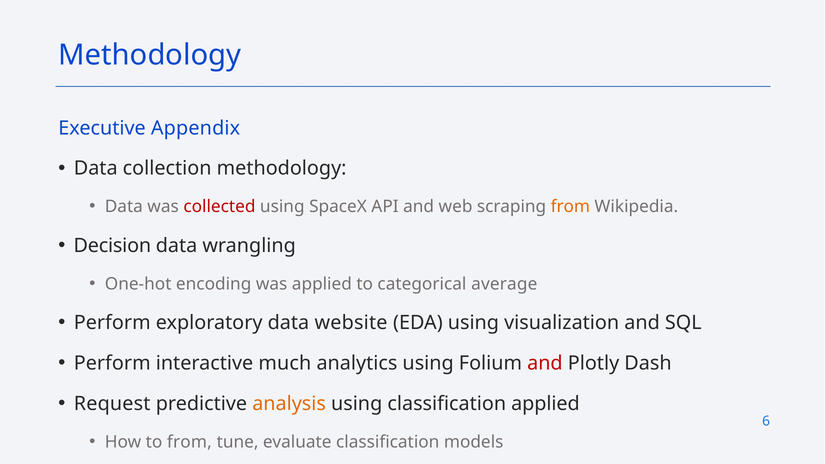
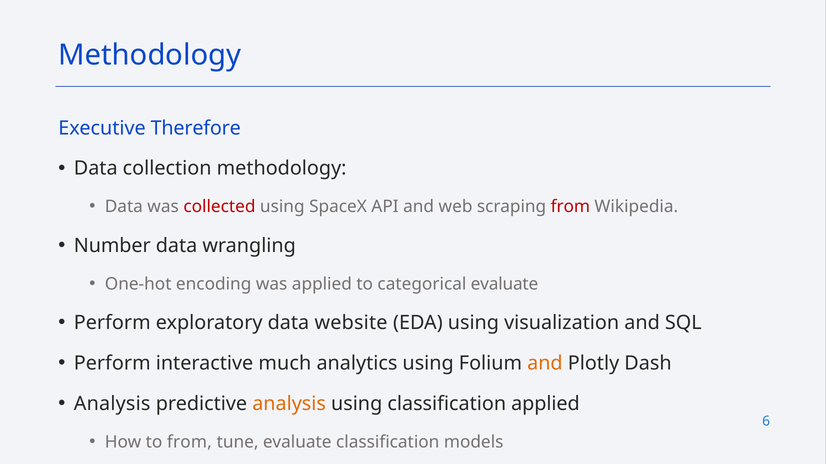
Appendix: Appendix -> Therefore
from at (570, 207) colour: orange -> red
Decision: Decision -> Number
categorical average: average -> evaluate
and at (545, 364) colour: red -> orange
Request at (112, 404): Request -> Analysis
